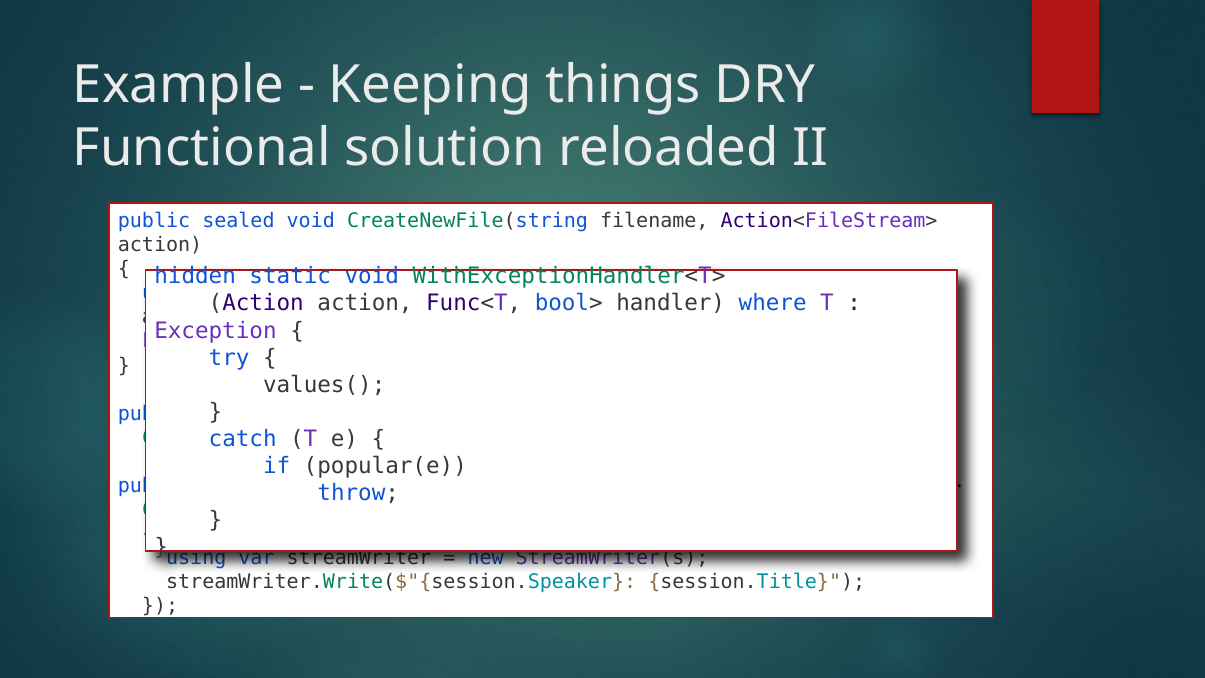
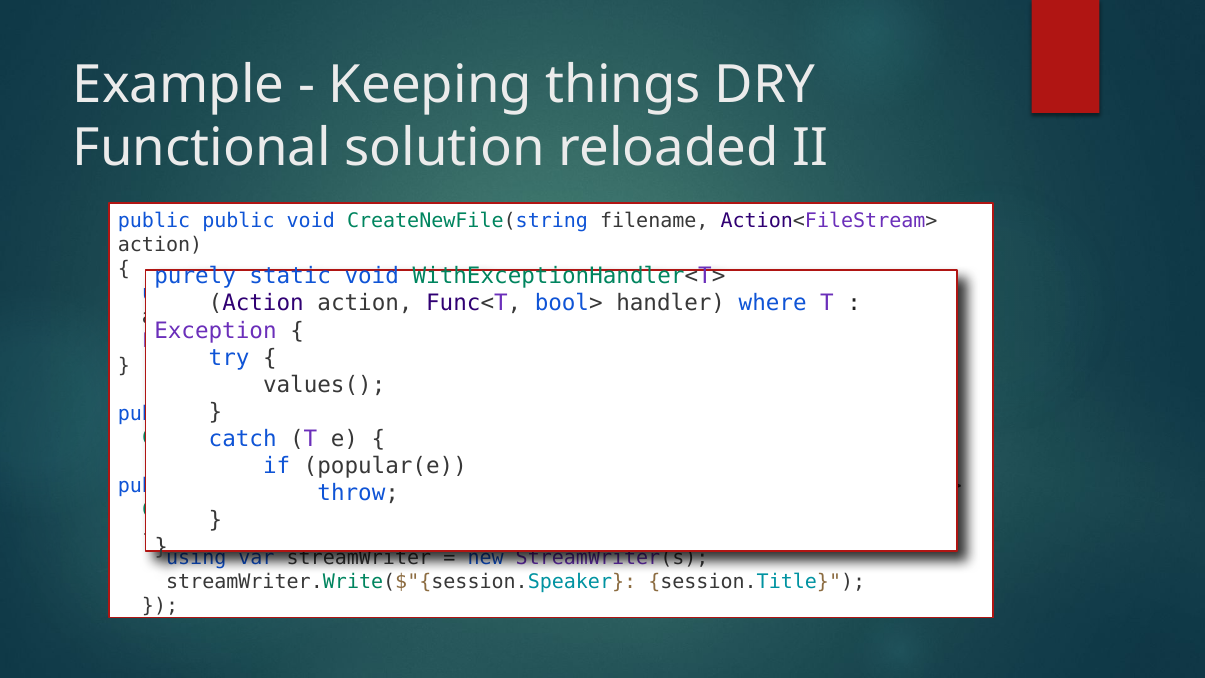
public sealed: sealed -> public
hidden: hidden -> purely
